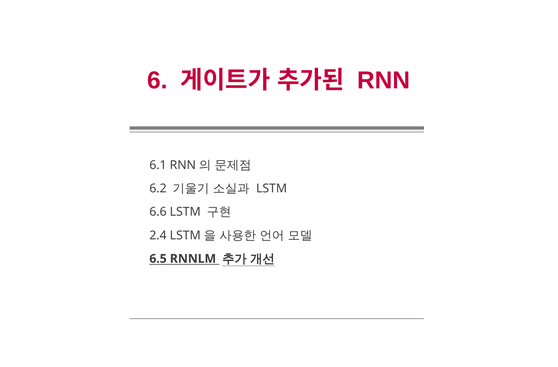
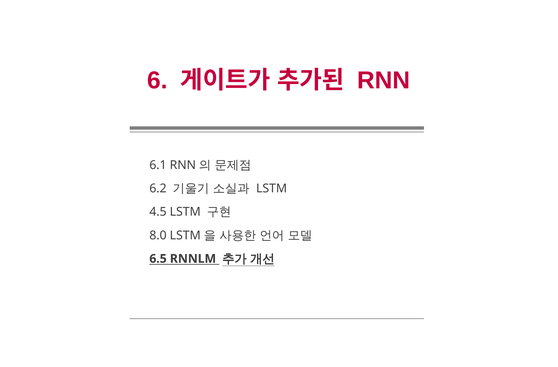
6.6: 6.6 -> 4.5
2.4: 2.4 -> 8.0
